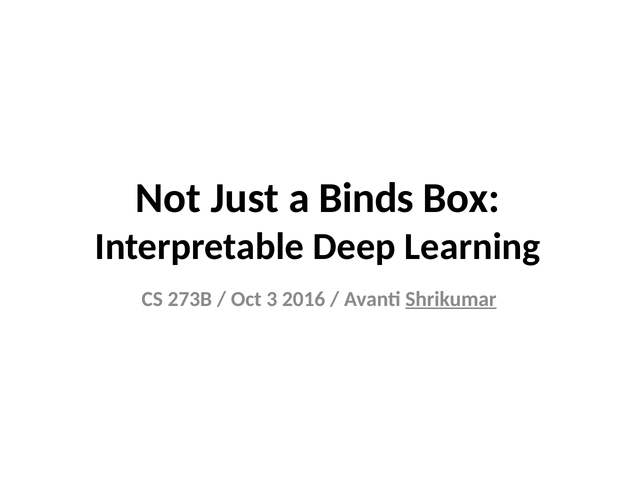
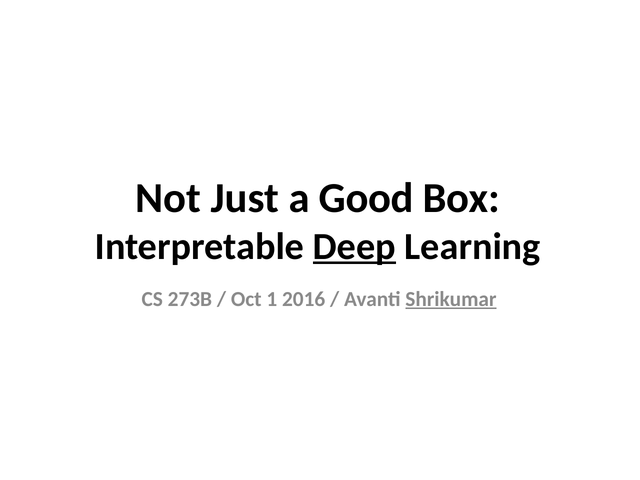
Binds: Binds -> Good
Deep underline: none -> present
3: 3 -> 1
